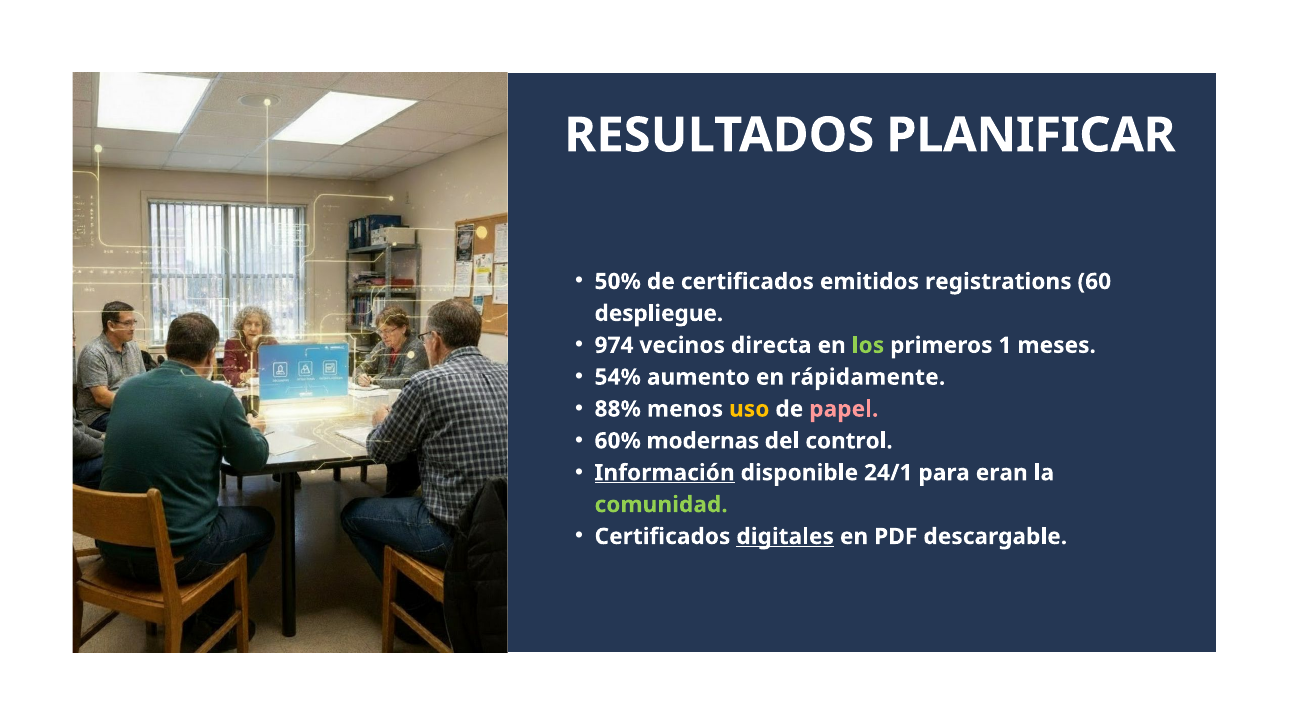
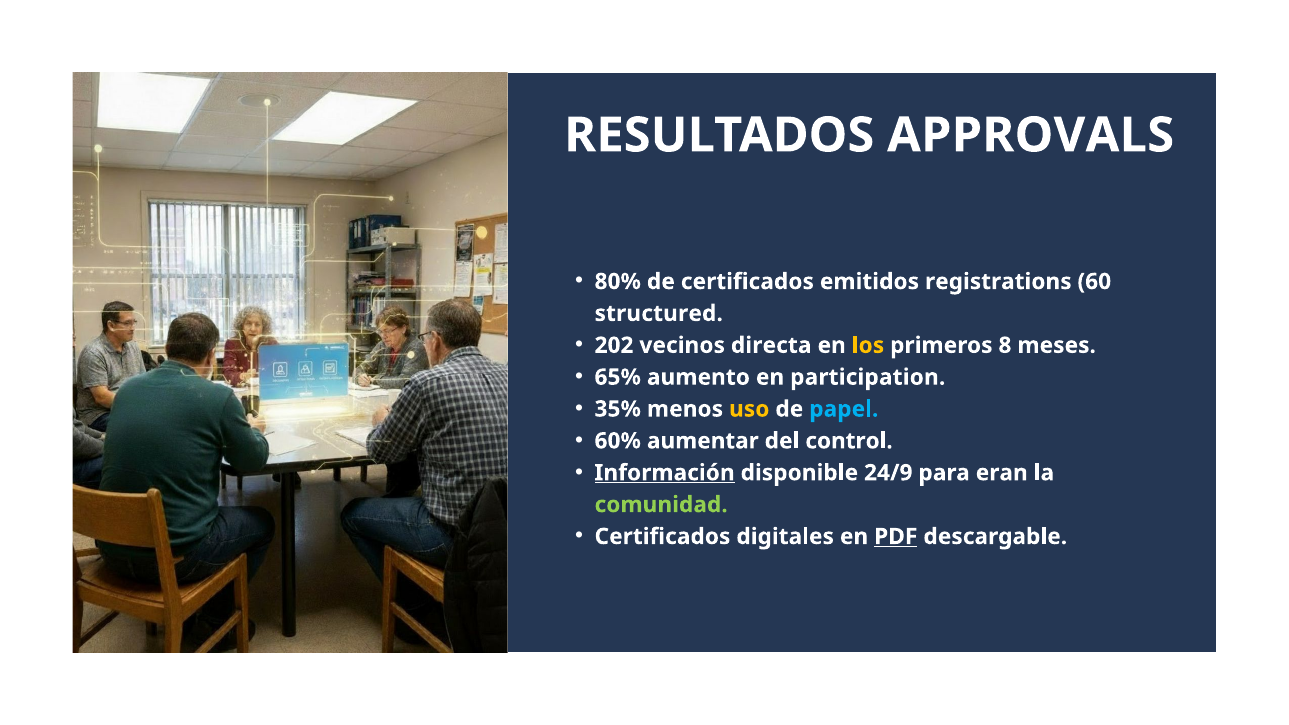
PLANIFICAR: PLANIFICAR -> APPROVALS
50%: 50% -> 80%
despliegue: despliegue -> structured
974: 974 -> 202
los colour: light green -> yellow
1: 1 -> 8
54%: 54% -> 65%
rápidamente: rápidamente -> participation
88%: 88% -> 35%
papel colour: pink -> light blue
modernas: modernas -> aumentar
24/1: 24/1 -> 24/9
digitales underline: present -> none
PDF underline: none -> present
